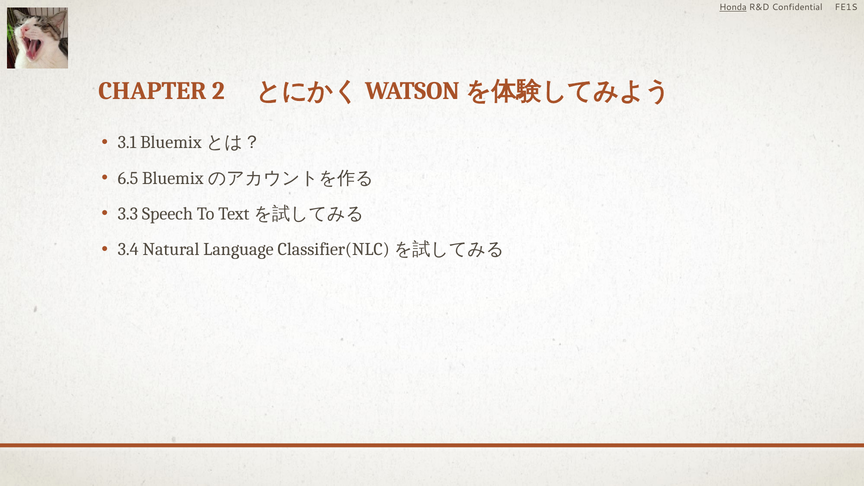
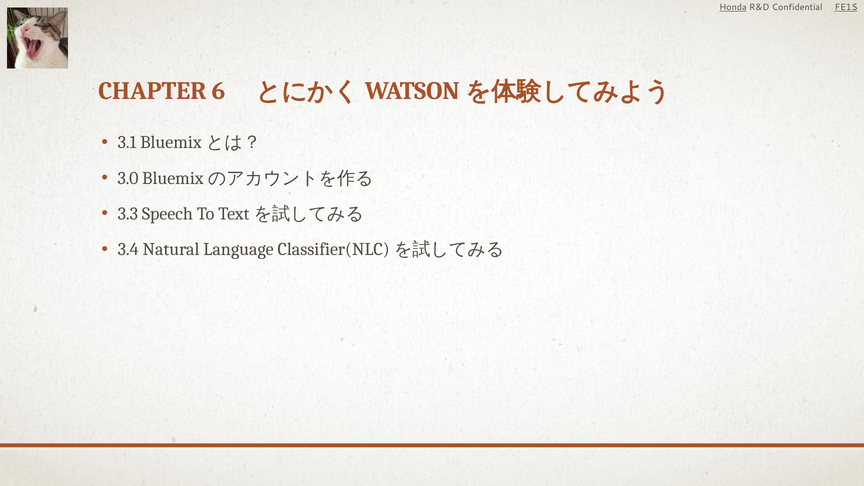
FE1S underline: none -> present
2: 2 -> 6
6.5: 6.5 -> 3.0
